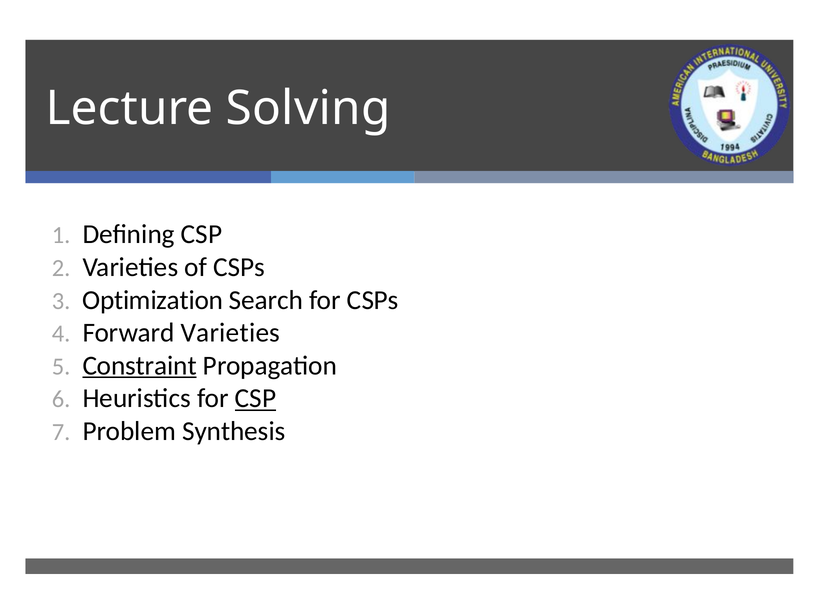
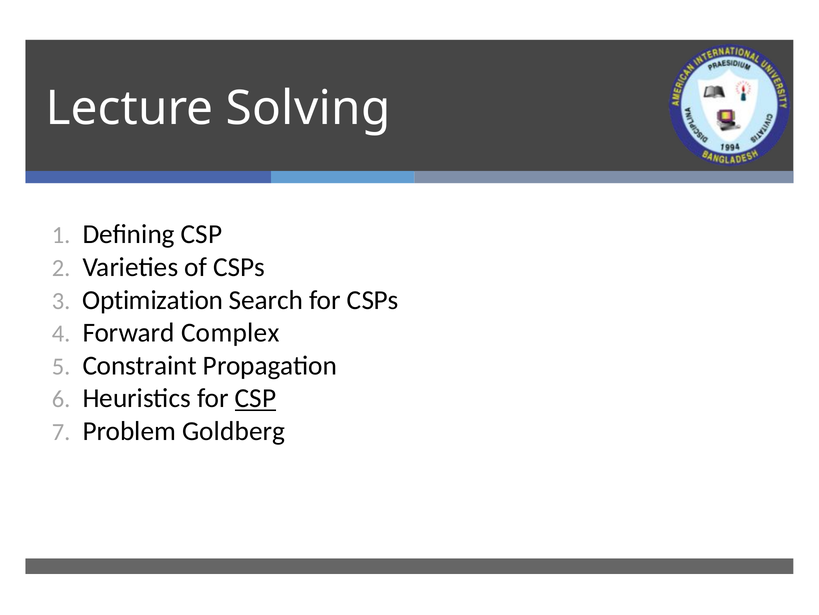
Forward Varieties: Varieties -> Complex
Constraint underline: present -> none
Synthesis: Synthesis -> Goldberg
